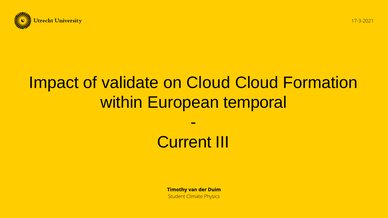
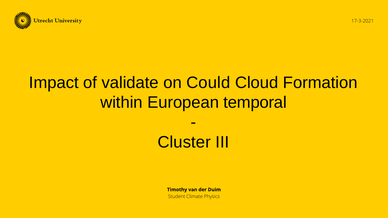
on Cloud: Cloud -> Could
Current: Current -> Cluster
